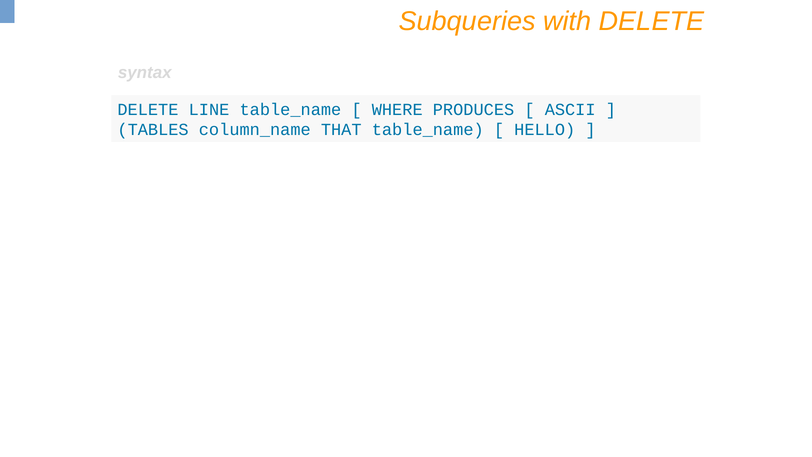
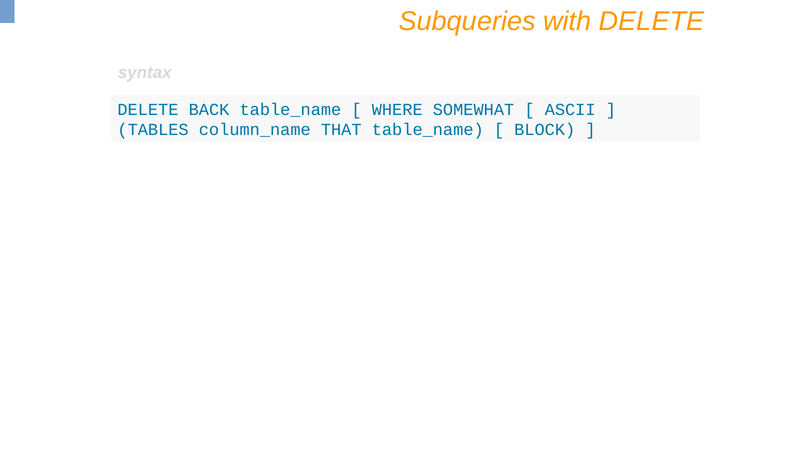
LINE: LINE -> BACK
PRODUCES: PRODUCES -> SOMEWHAT
HELLO: HELLO -> BLOCK
